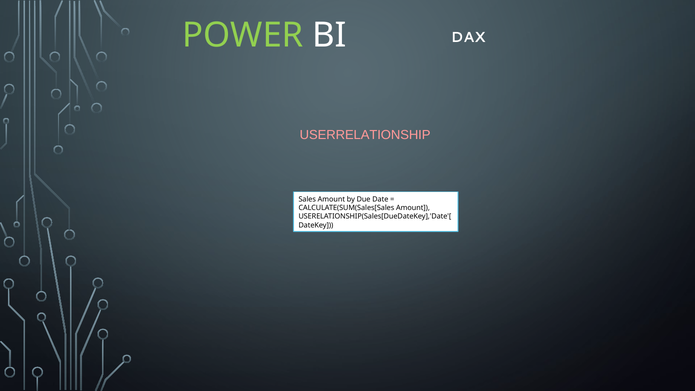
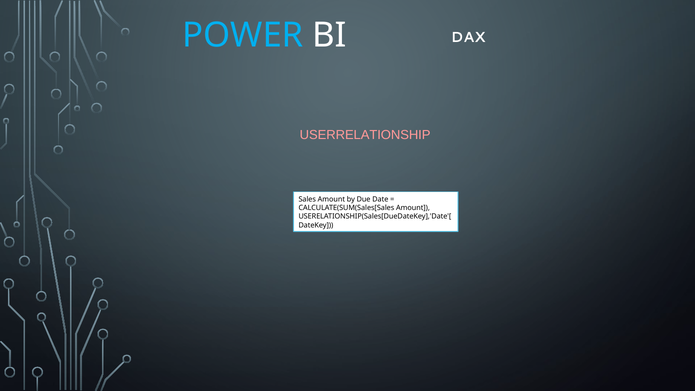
POWER colour: light green -> light blue
